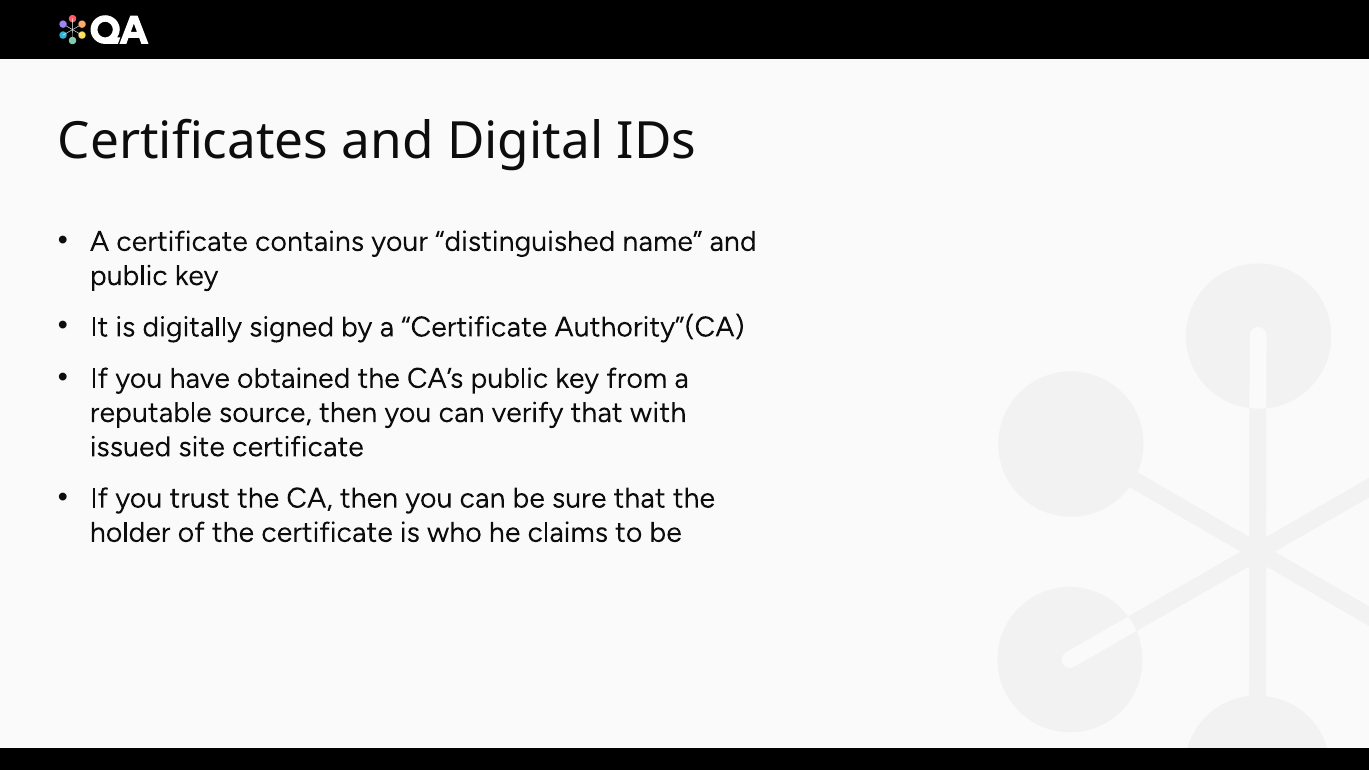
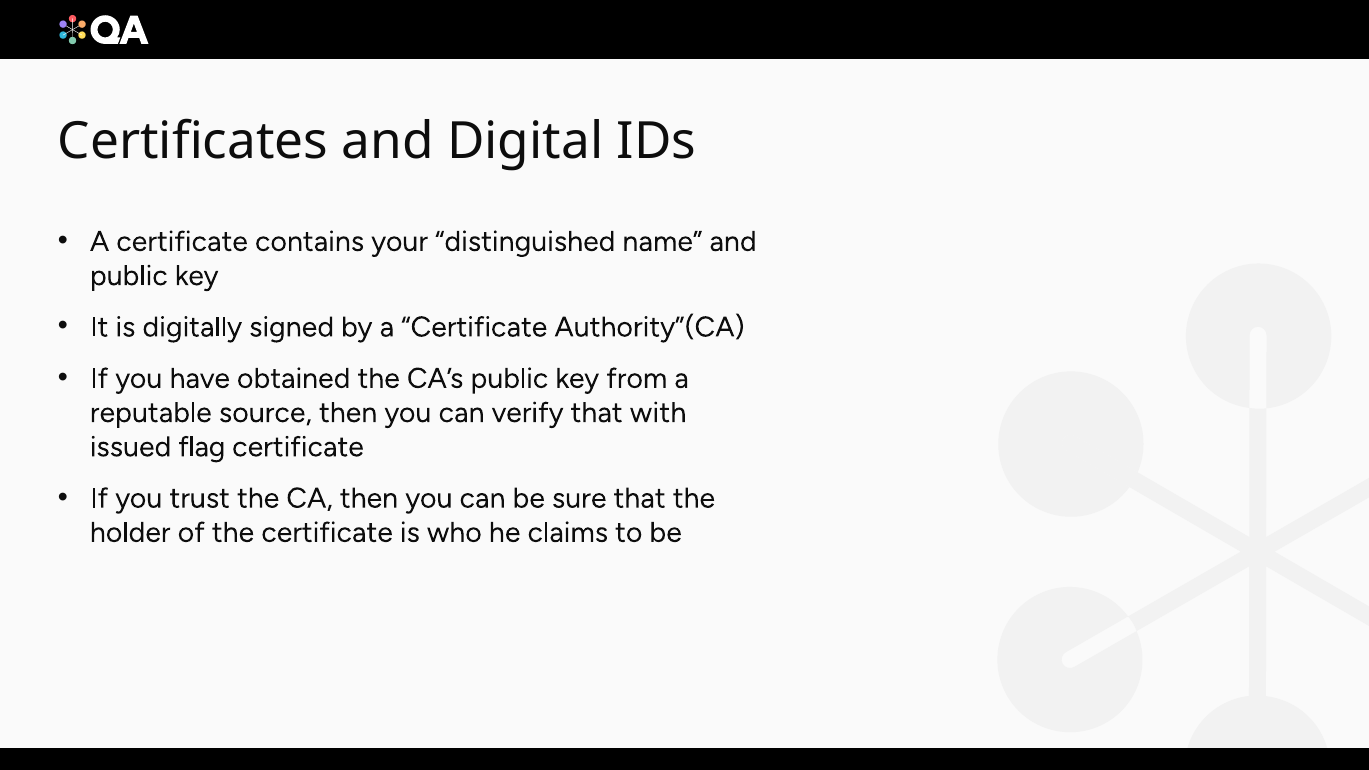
site: site -> flag
